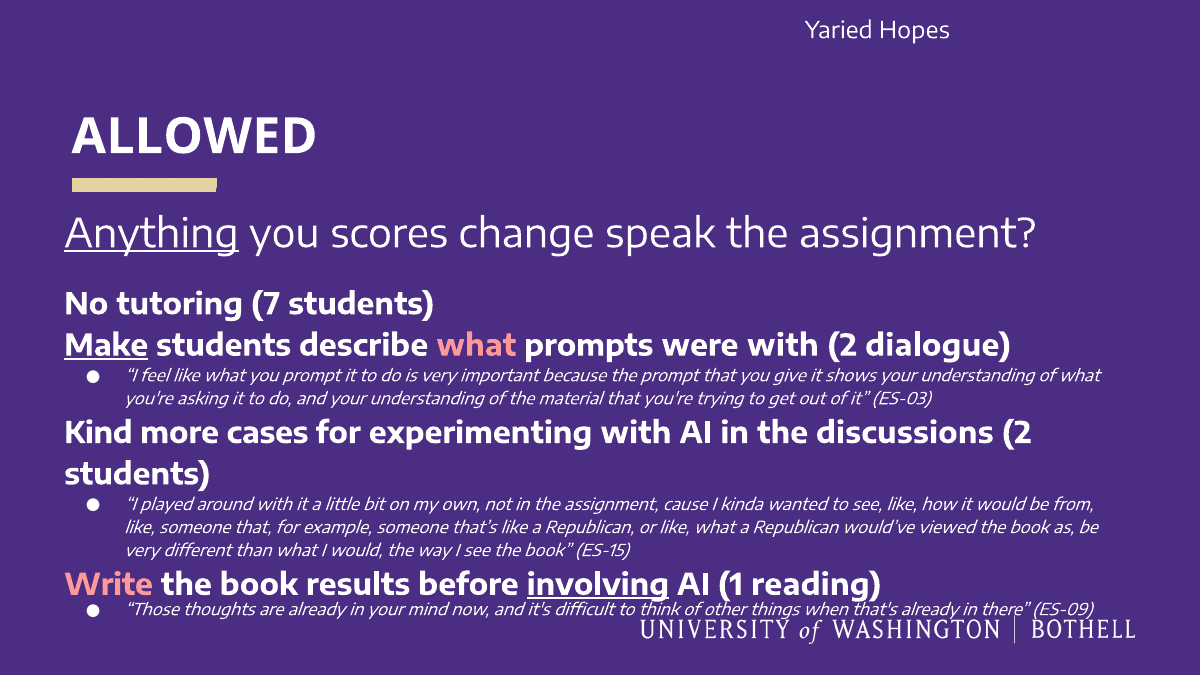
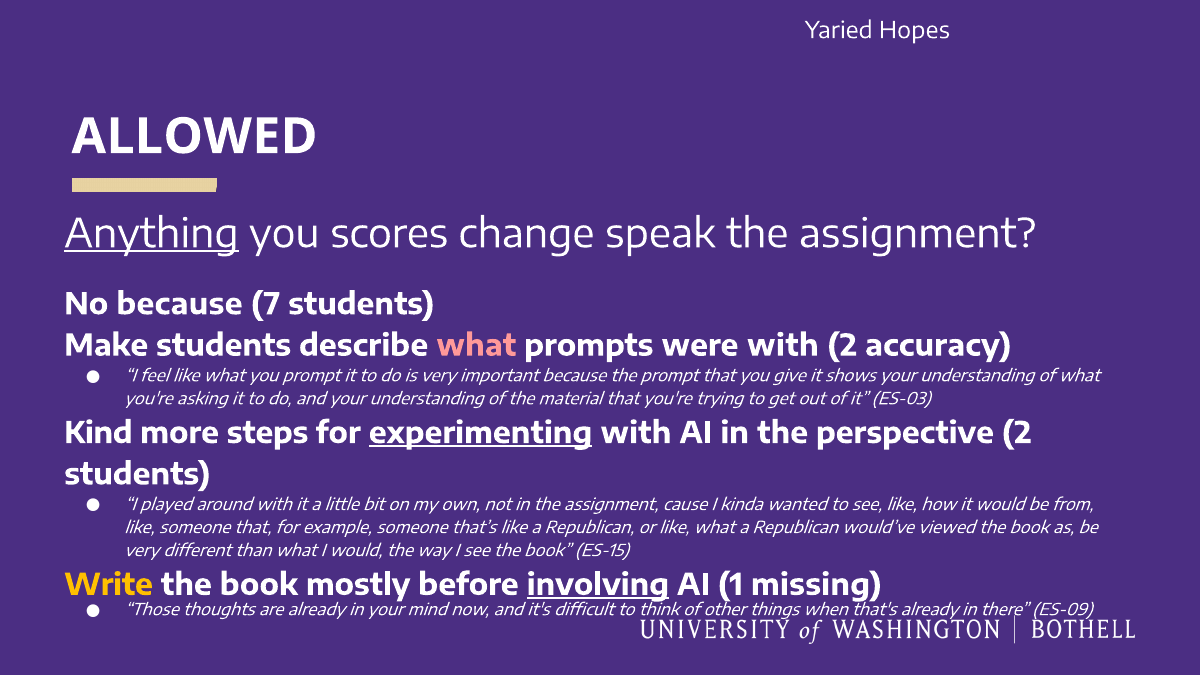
No tutoring: tutoring -> because
Make underline: present -> none
dialogue: dialogue -> accuracy
cases: cases -> steps
experimenting underline: none -> present
discussions: discussions -> perspective
Write colour: pink -> yellow
results: results -> mostly
reading: reading -> missing
